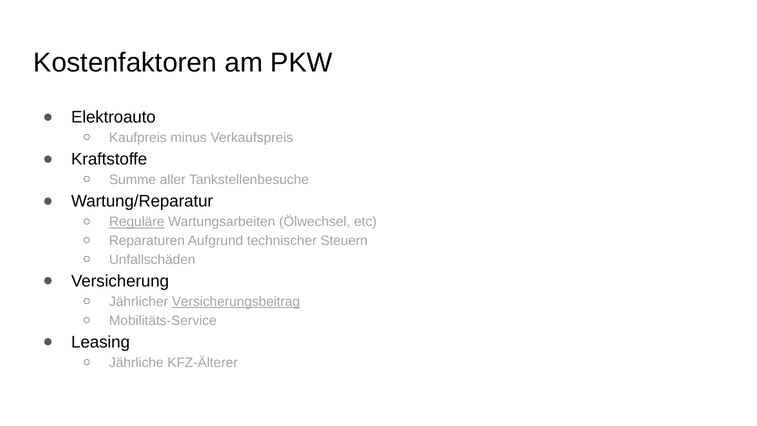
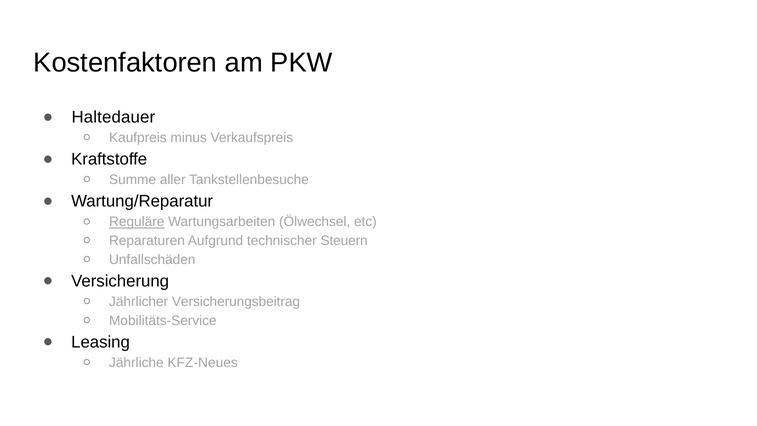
Elektroauto: Elektroauto -> Haltedauer
Versicherungsbeitrag underline: present -> none
KFZ-Älterer: KFZ-Älterer -> KFZ-Neues
